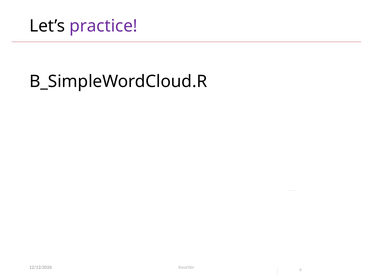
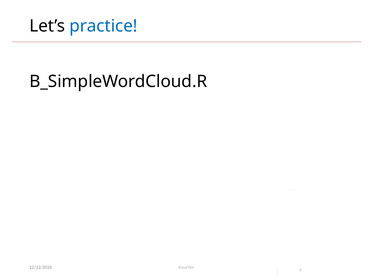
practice colour: purple -> blue
